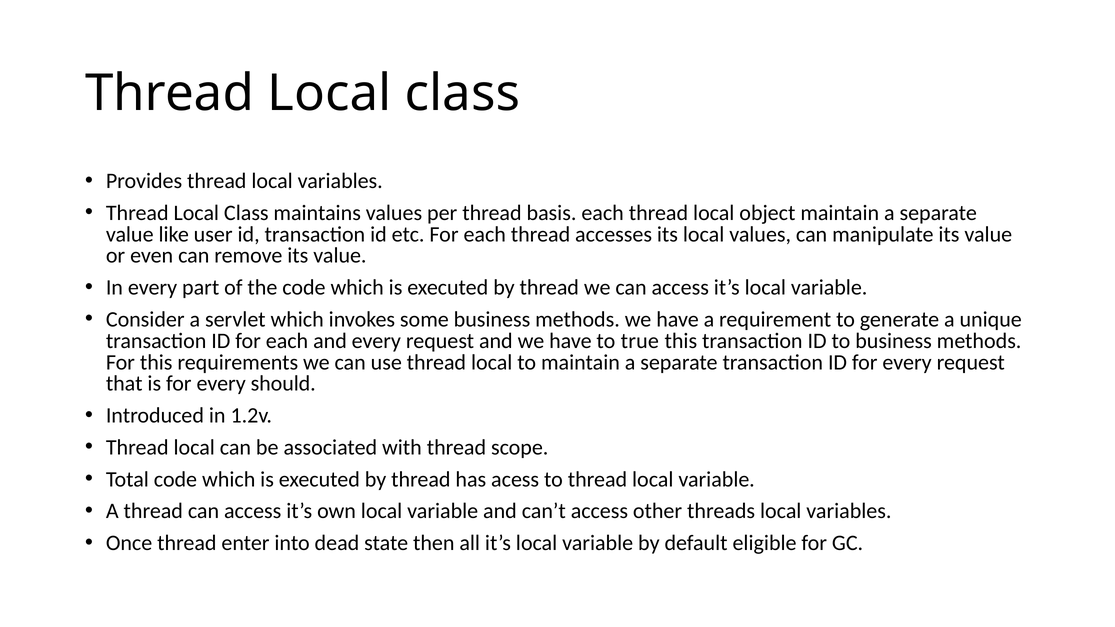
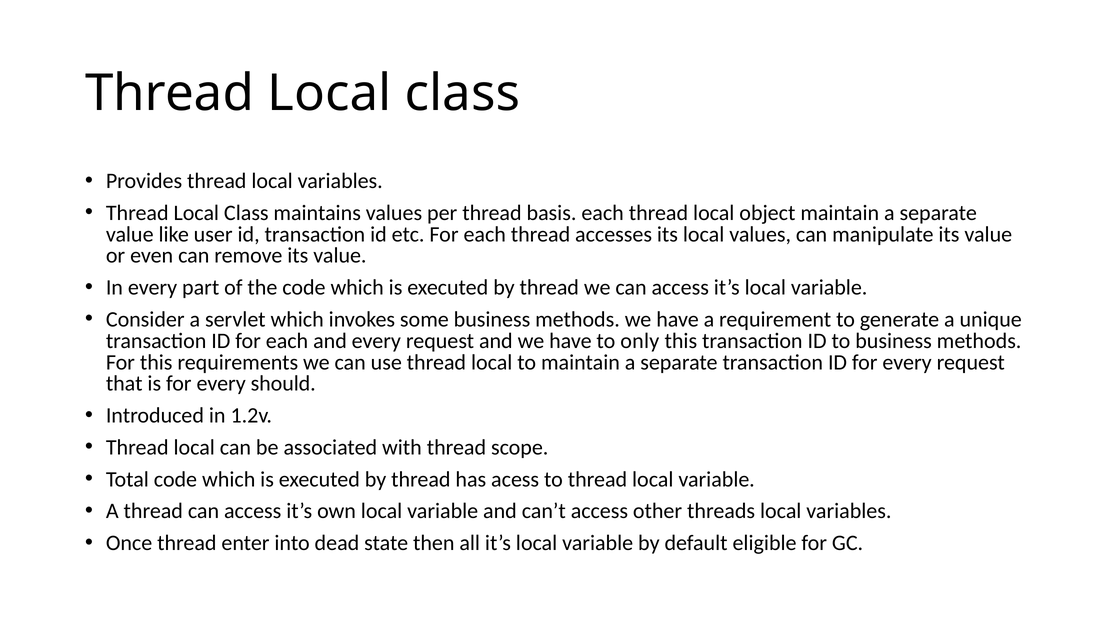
true: true -> only
